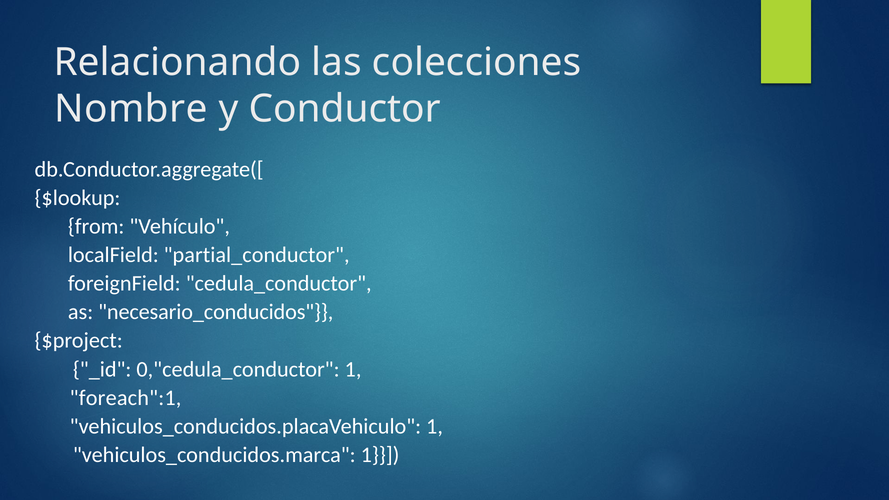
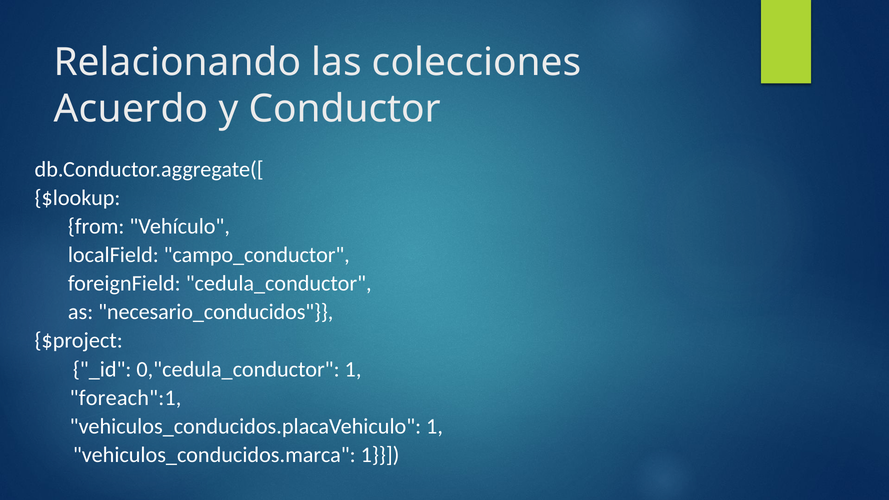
Nombre: Nombre -> Acuerdo
partial_conductor: partial_conductor -> campo_conductor
